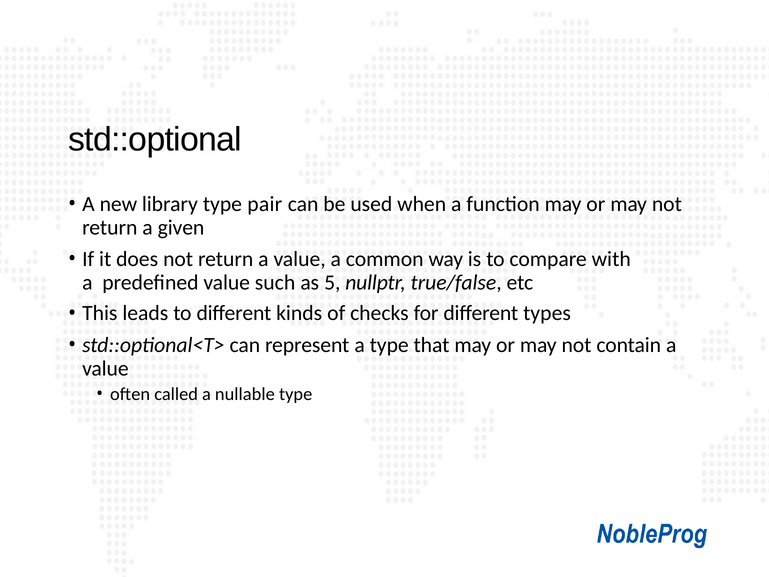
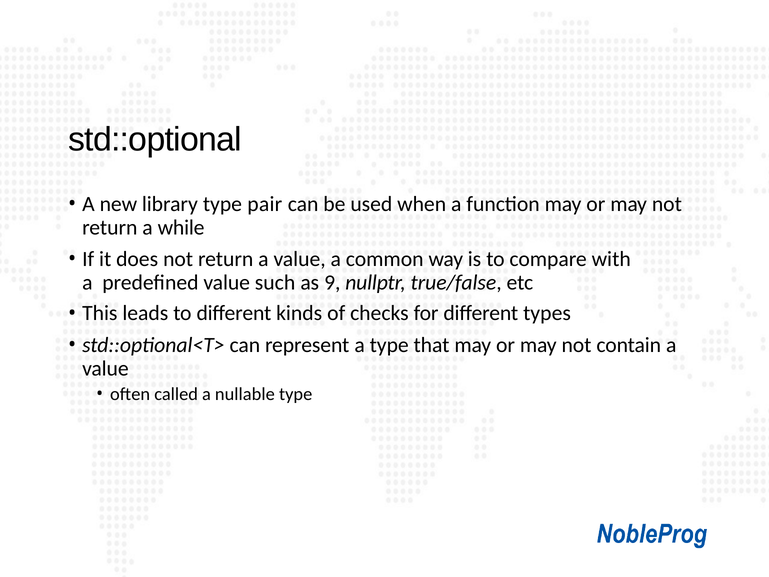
given: given -> while
5: 5 -> 9
